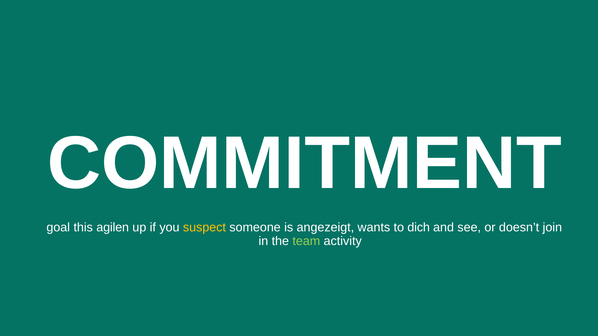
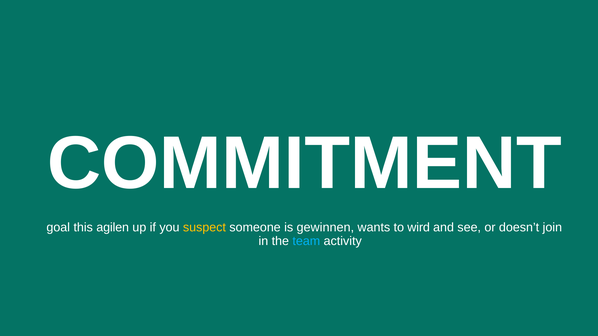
angezeigt: angezeigt -> gewinnen
dich: dich -> wird
team colour: light green -> light blue
